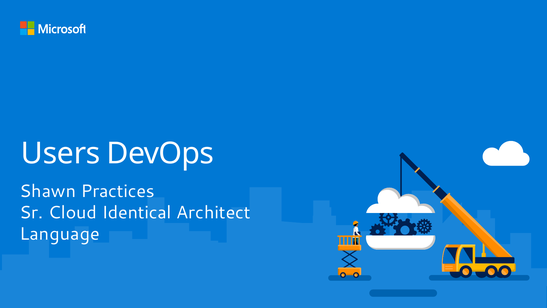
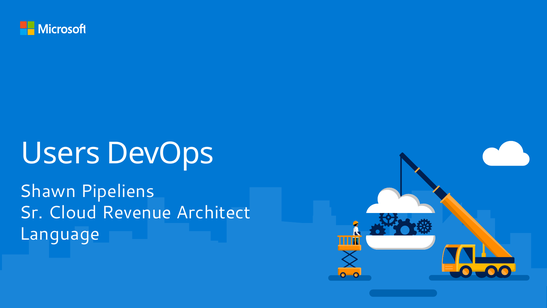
Practices: Practices -> Pipeliens
Identical: Identical -> Revenue
